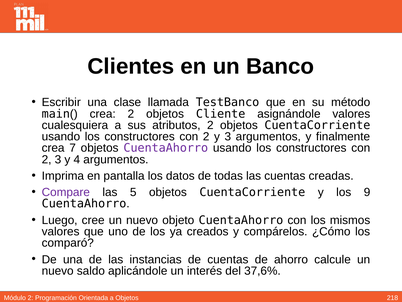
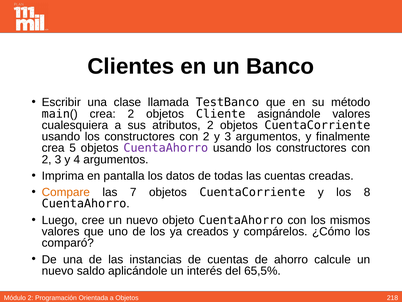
7: 7 -> 5
Compare colour: purple -> orange
5: 5 -> 7
9: 9 -> 8
37,6%: 37,6% -> 65,5%
